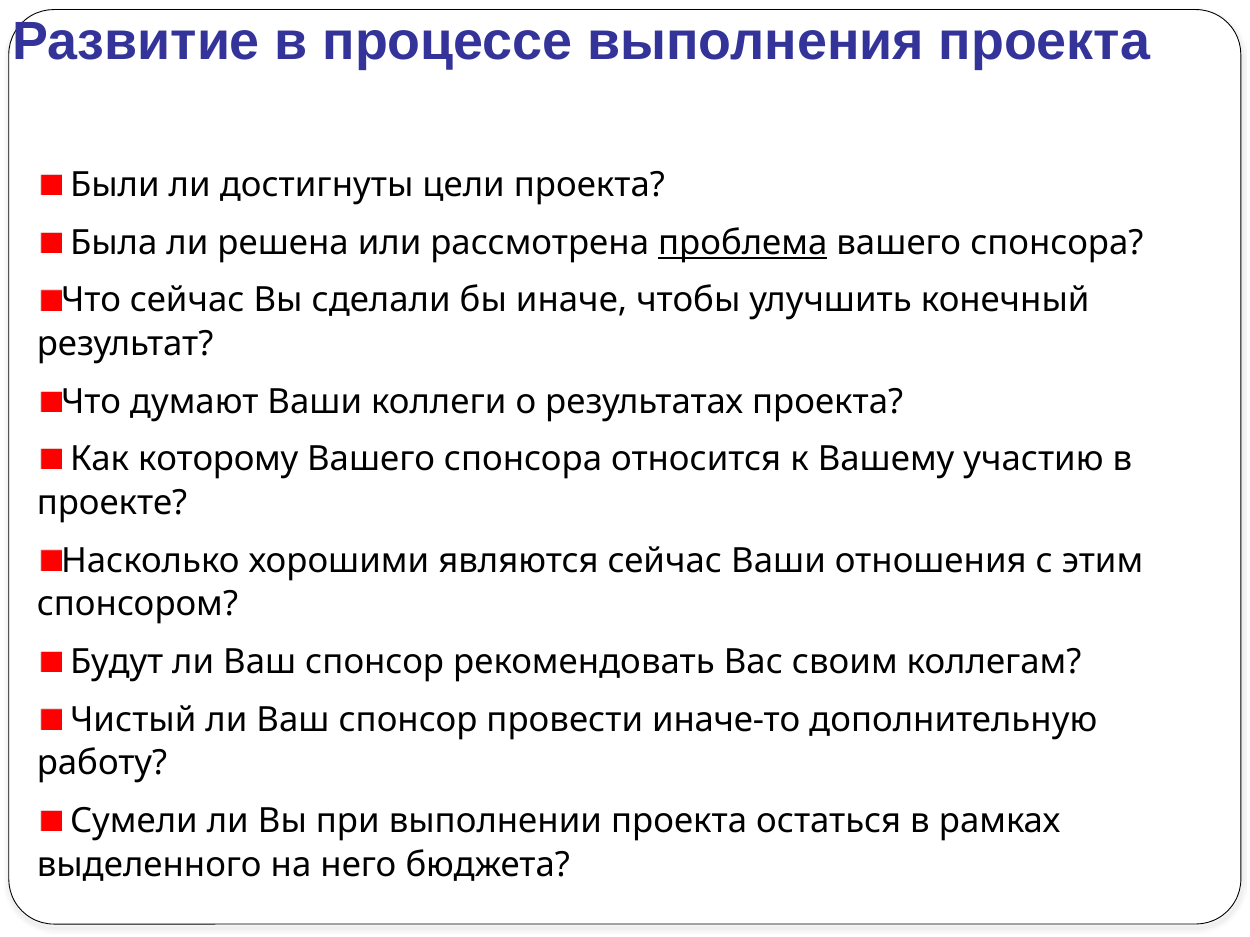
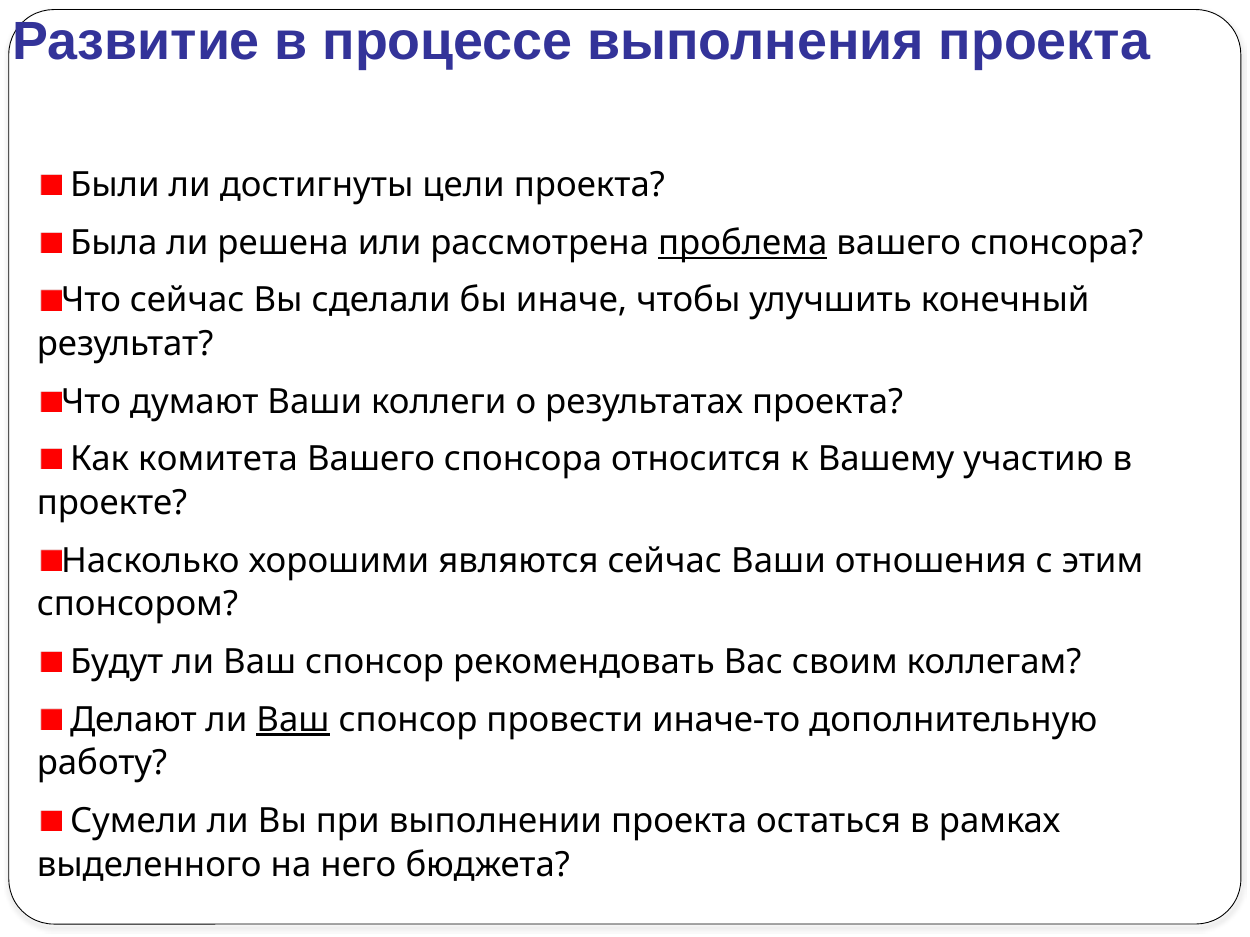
которому: которому -> комитета
Чистый: Чистый -> Делают
Ваш at (293, 720) underline: none -> present
